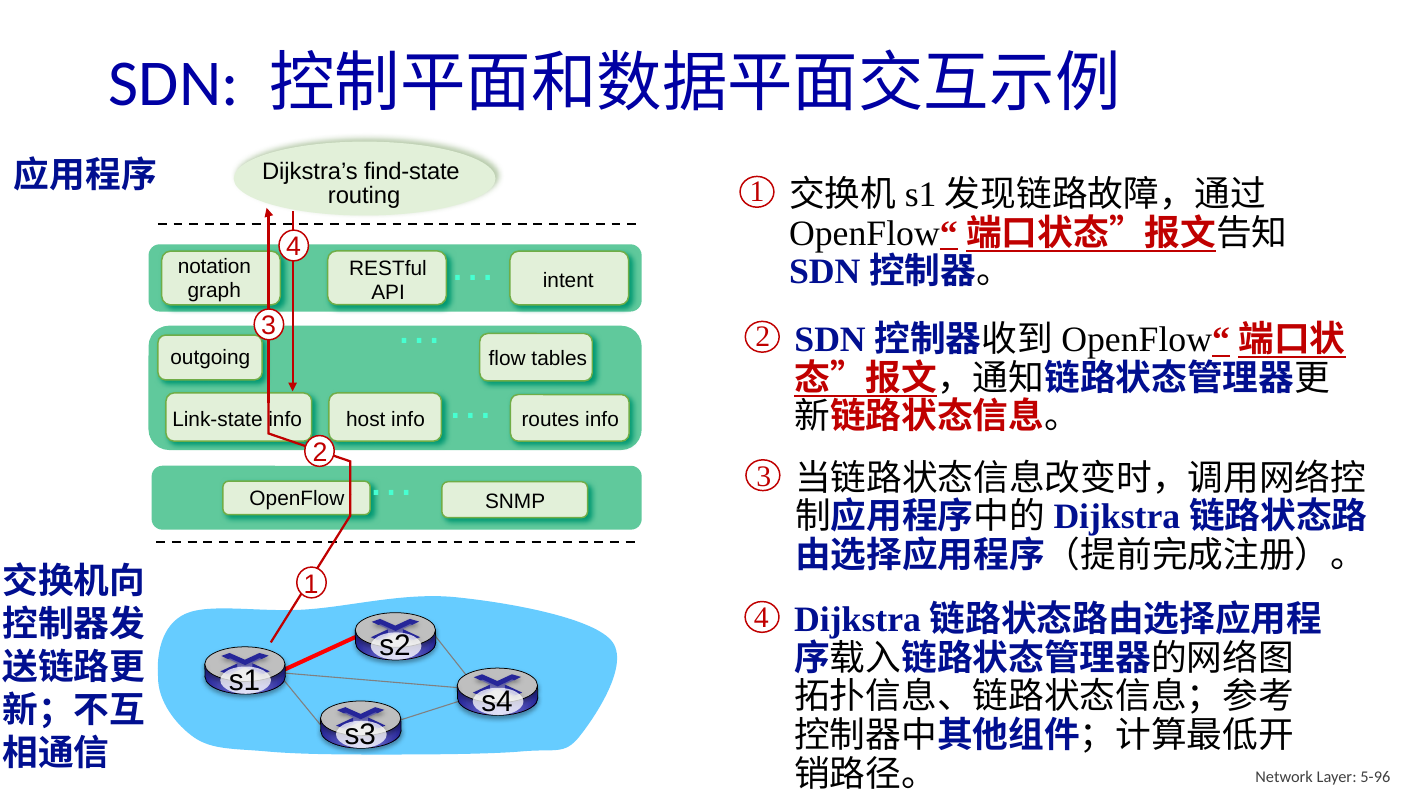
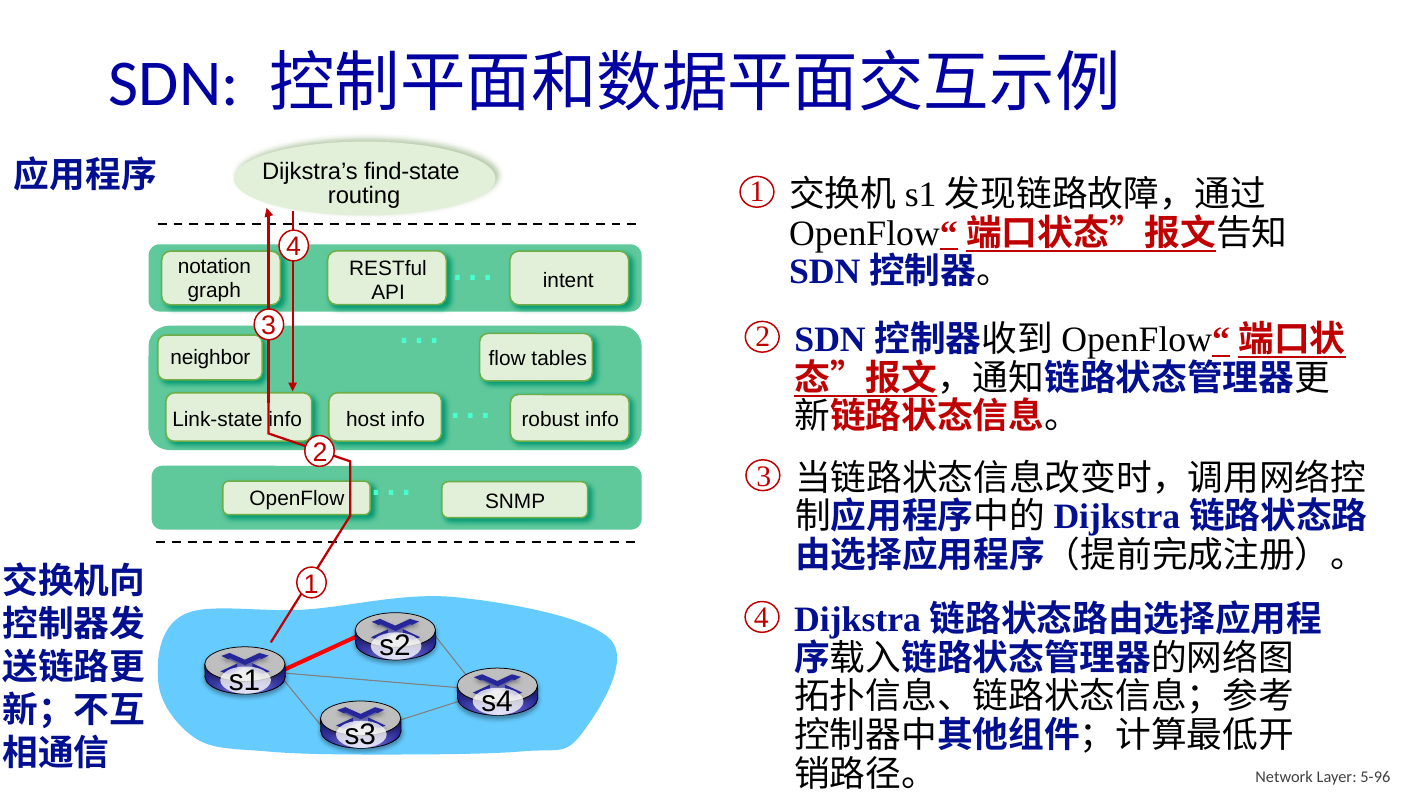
outgoing: outgoing -> neighbor
routes: routes -> robust
